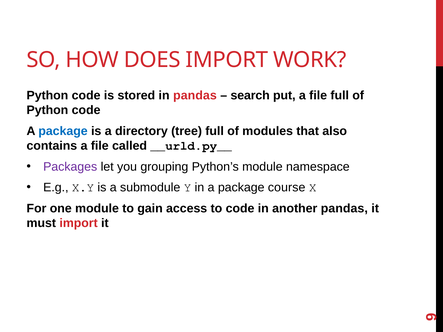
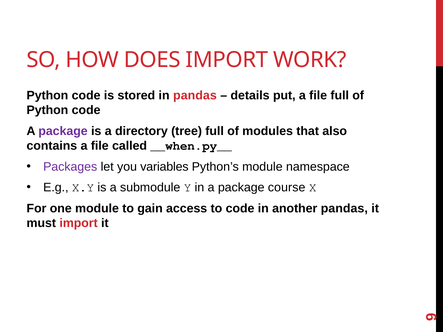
search: search -> details
package at (63, 131) colour: blue -> purple
__urld.py__: __urld.py__ -> __when.py__
grouping: grouping -> variables
